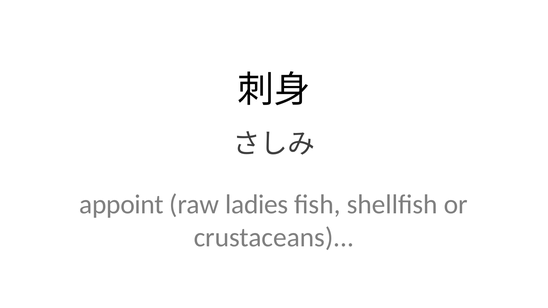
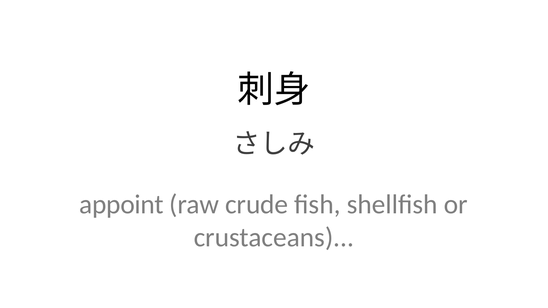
ladies: ladies -> crude
